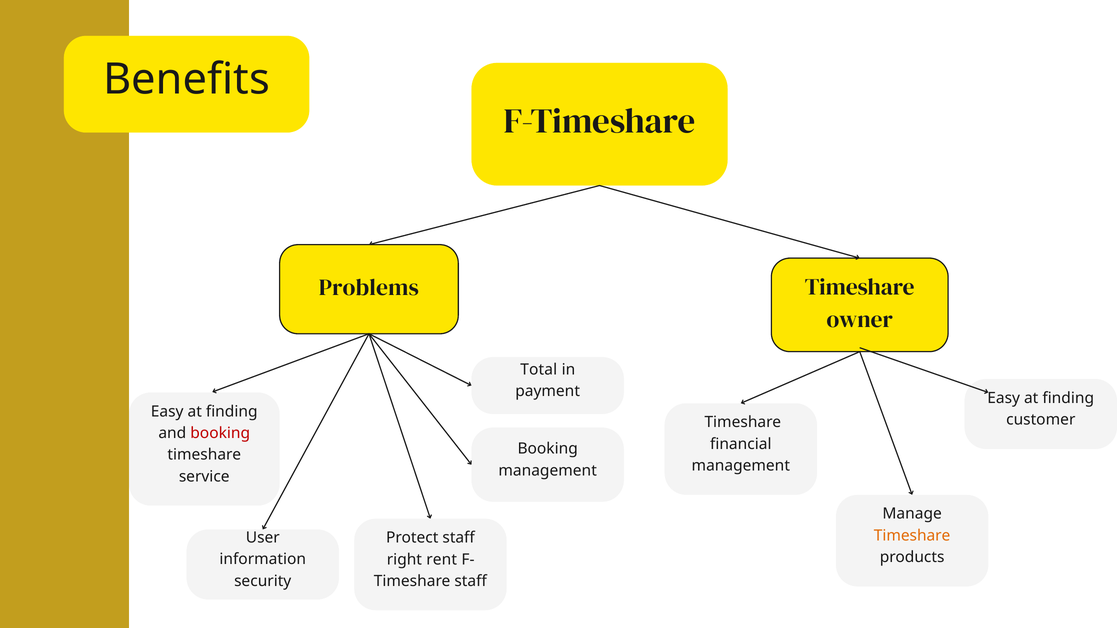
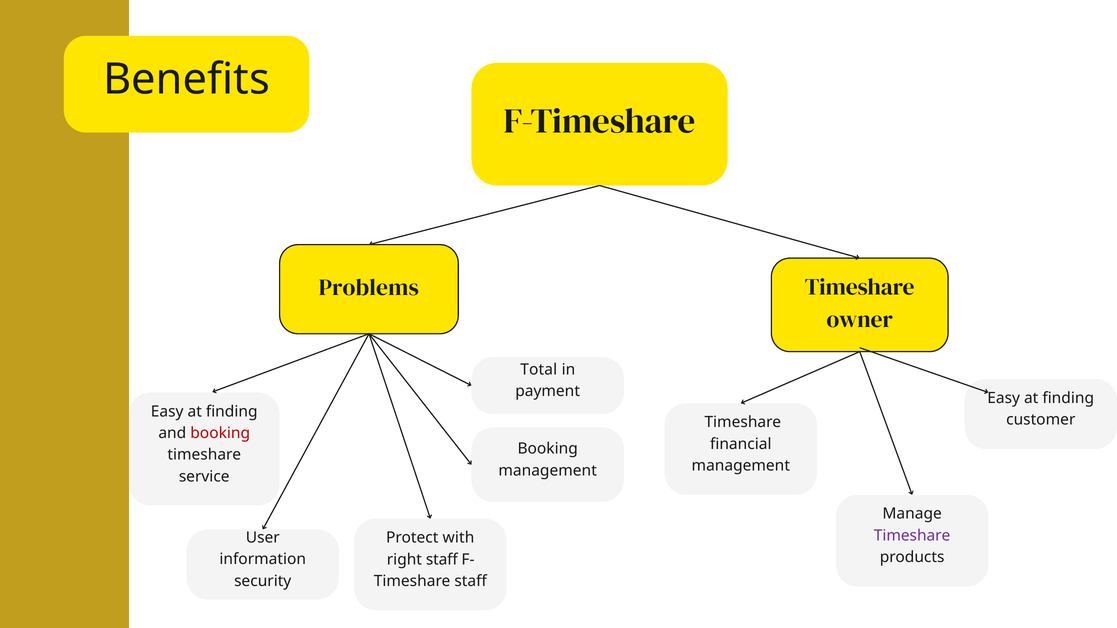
Timeshare at (912, 536) colour: orange -> purple
Protect staff: staff -> with
right rent: rent -> staff
